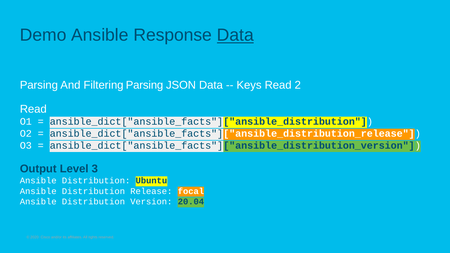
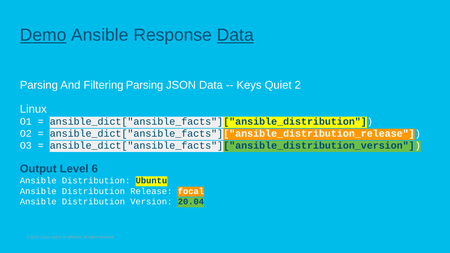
Demo underline: none -> present
Keys Read: Read -> Quiet
Read at (33, 109): Read -> Linux
3: 3 -> 6
